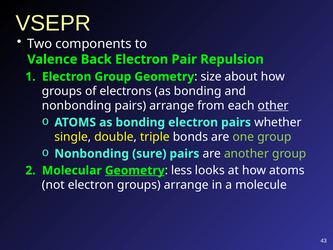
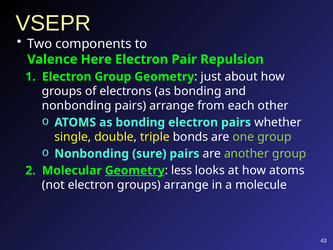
Back: Back -> Here
size: size -> just
other underline: present -> none
